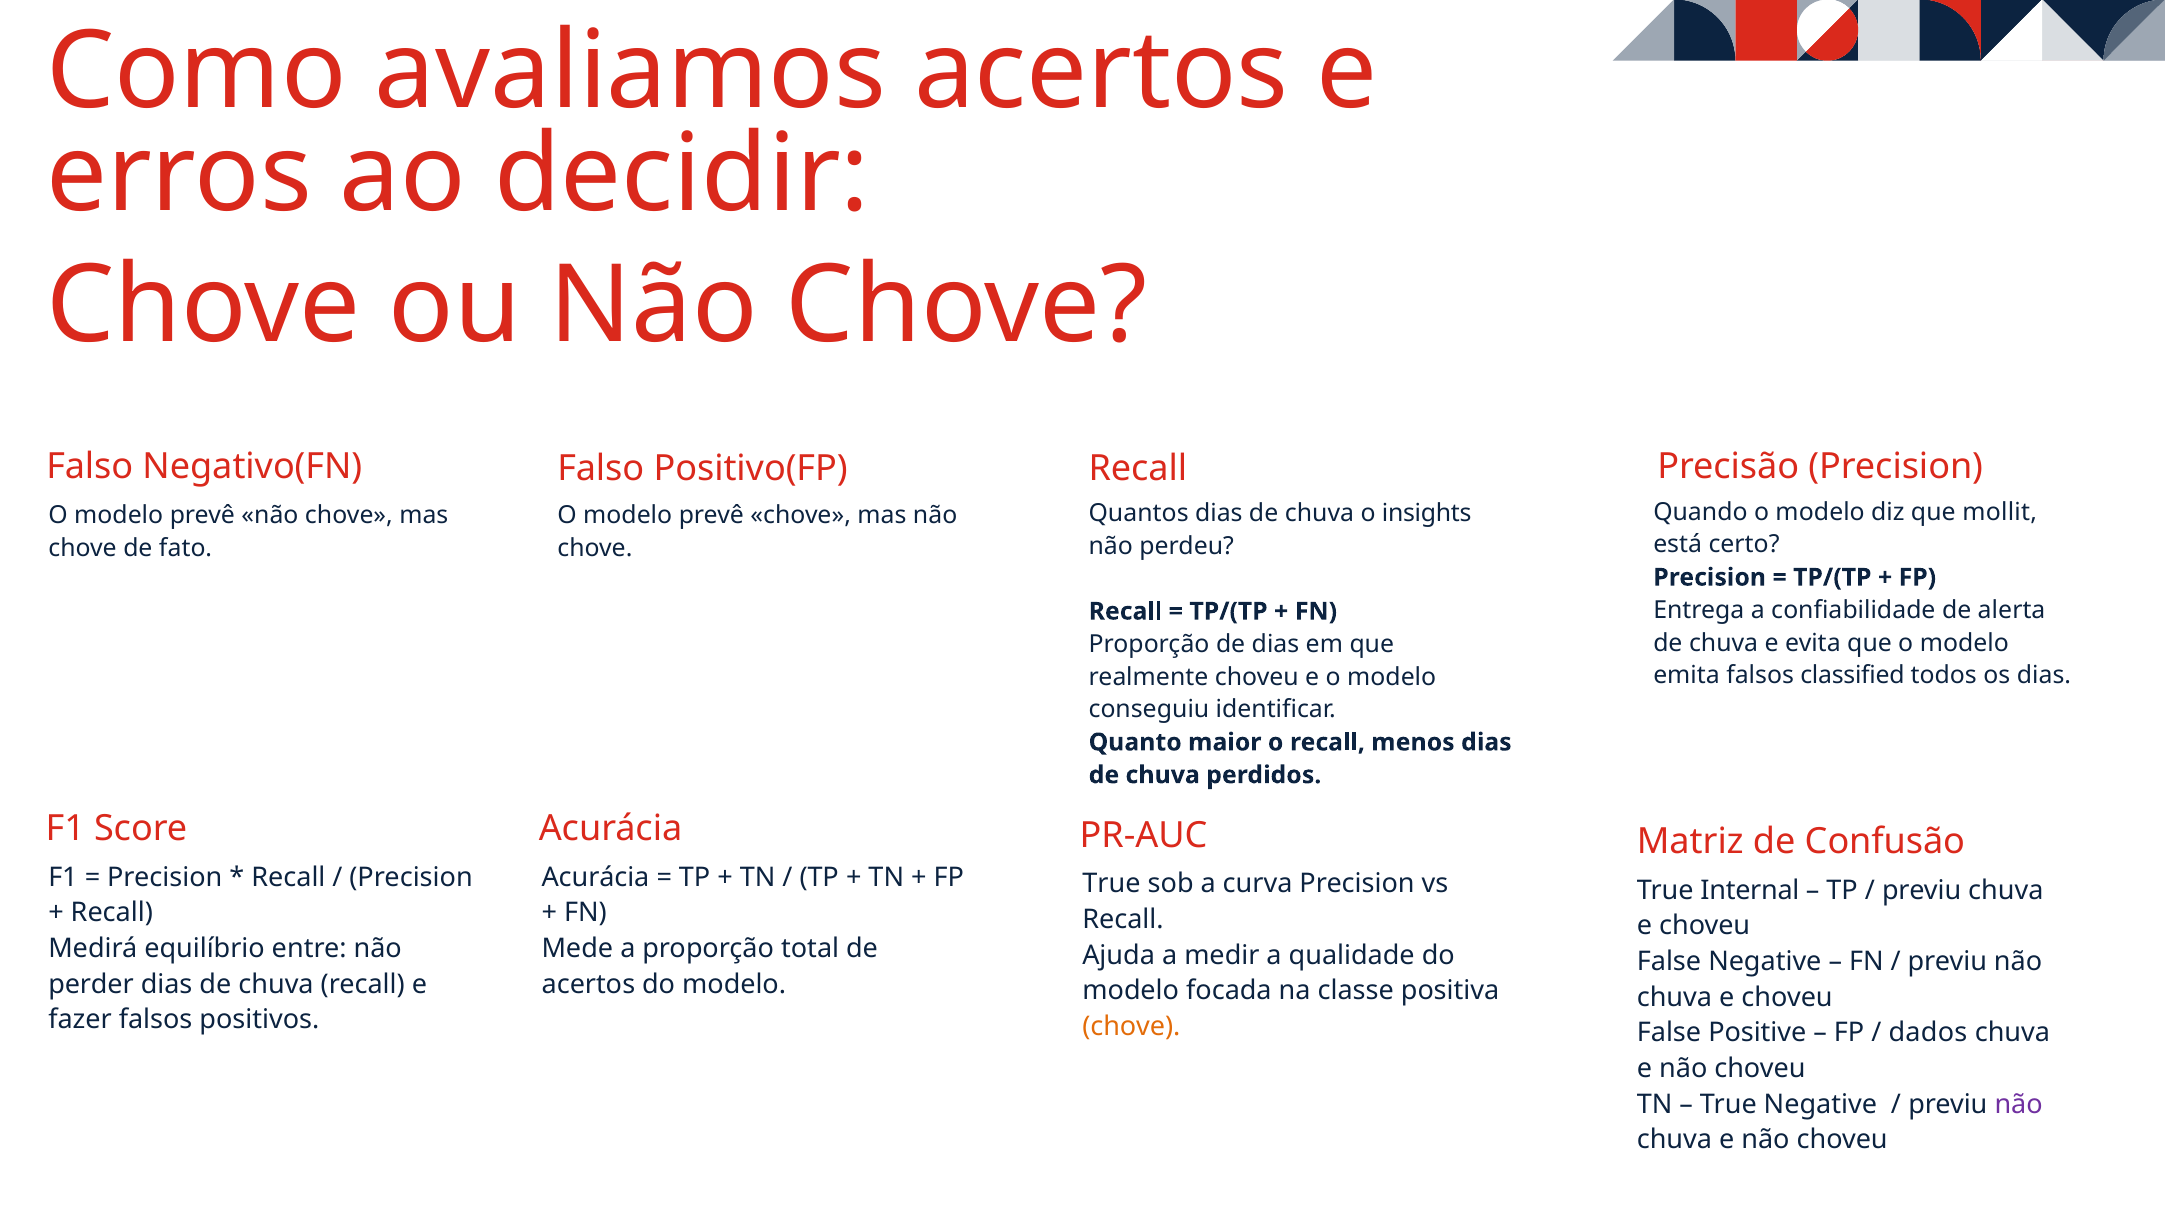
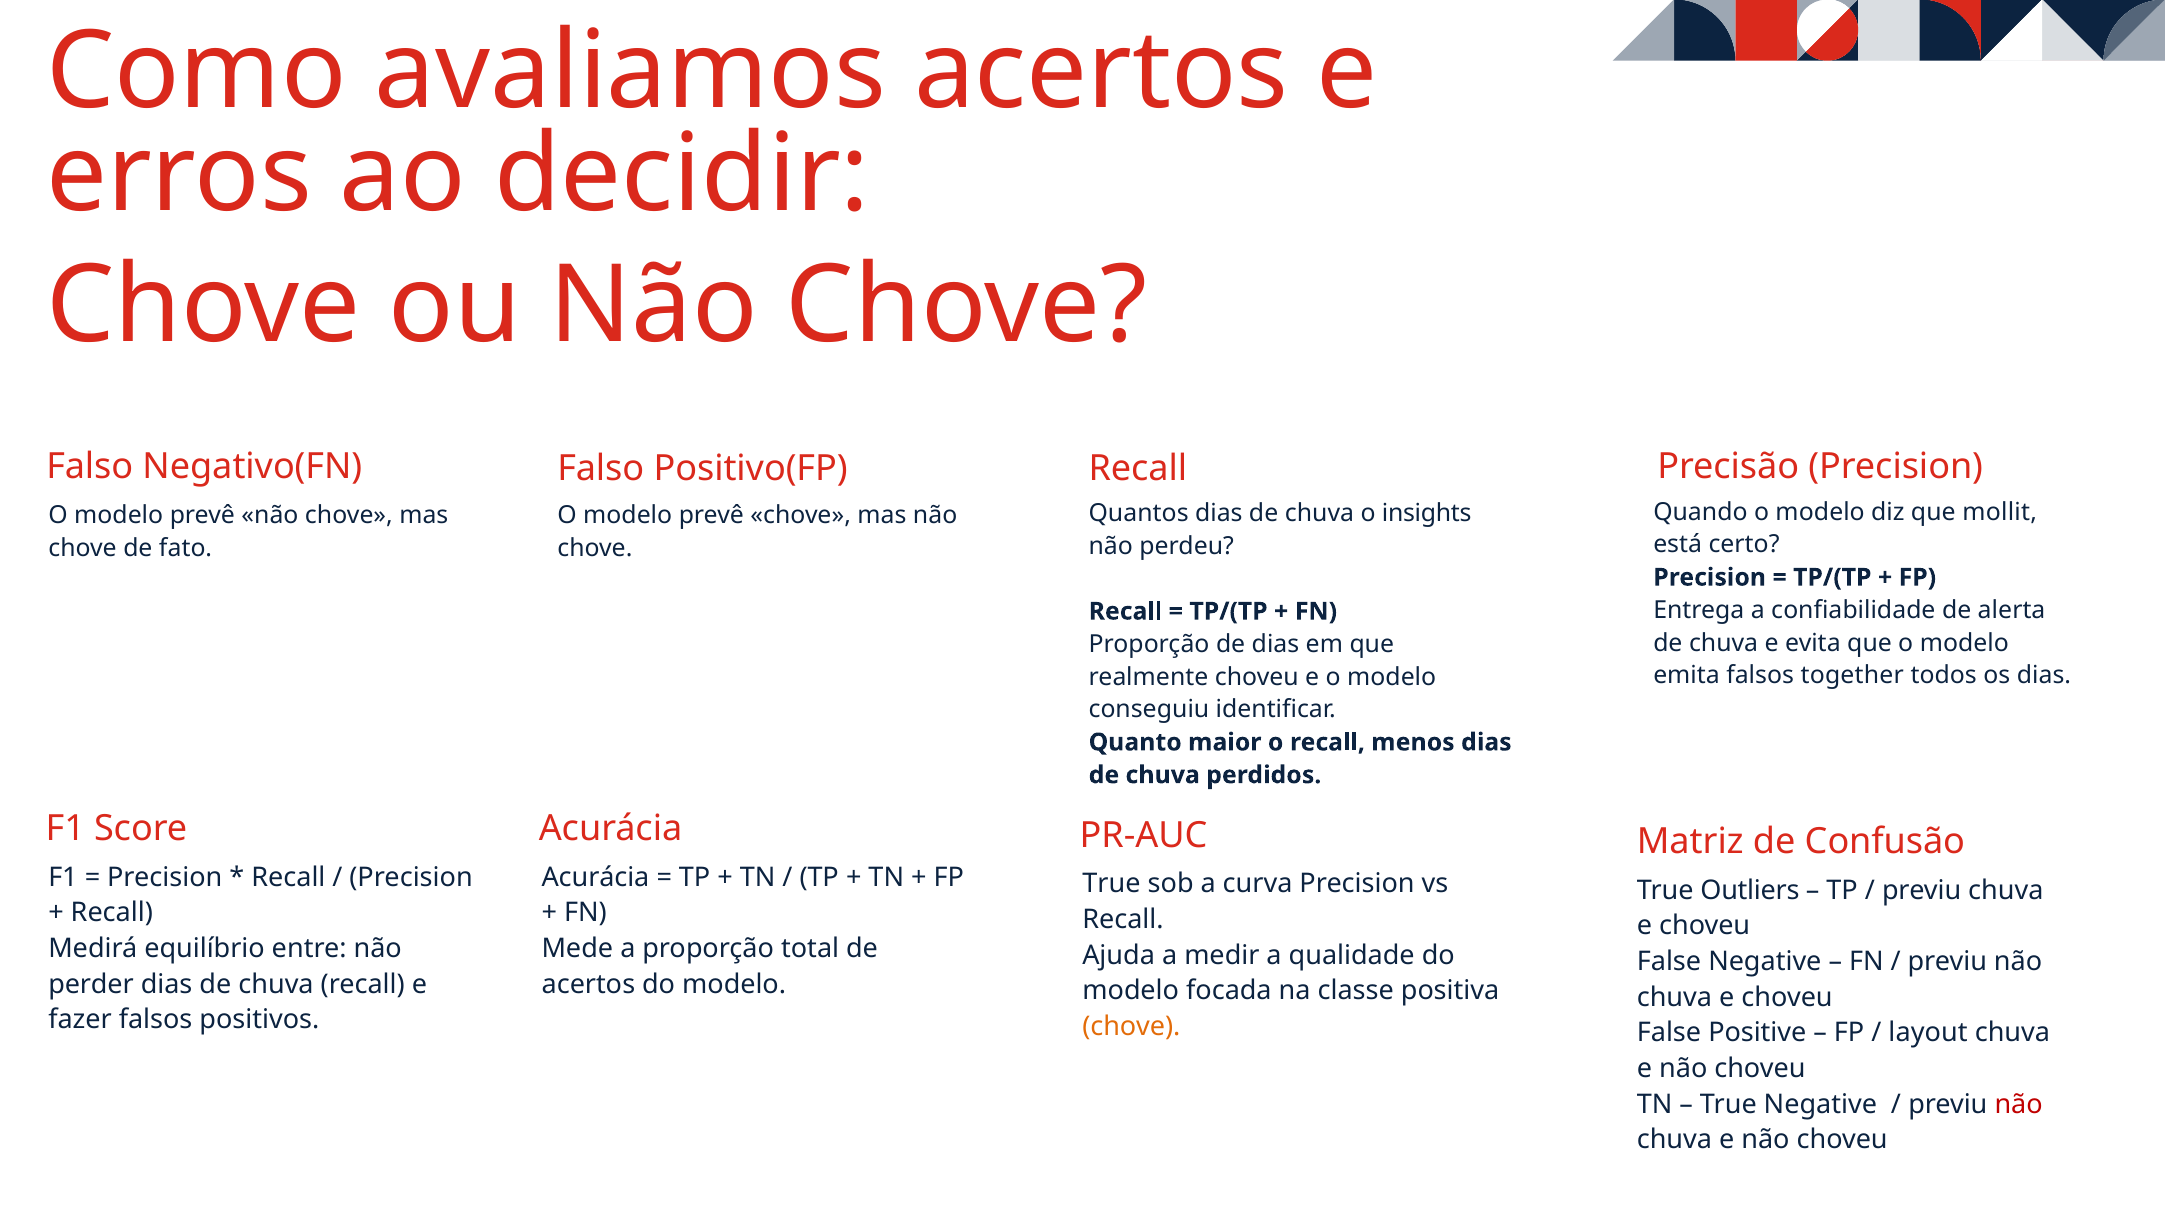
classified: classified -> together
Internal: Internal -> Outliers
dados: dados -> layout
não at (2019, 1104) colour: purple -> red
